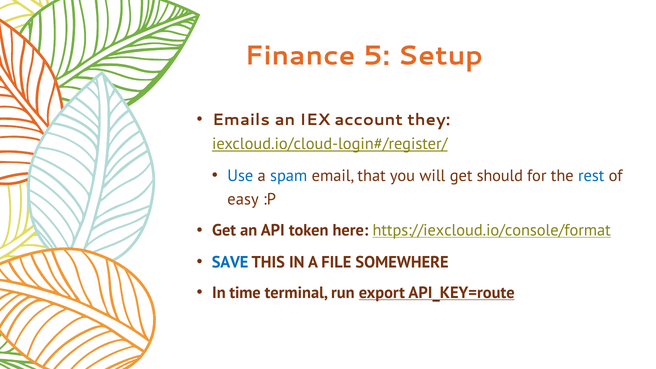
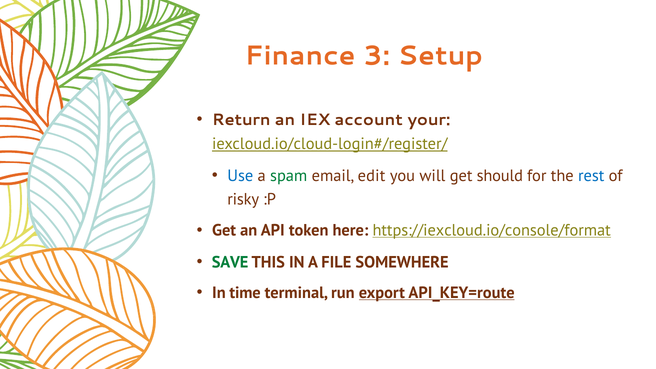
5: 5 -> 3
Emails: Emails -> Return
they: they -> your
spam colour: blue -> green
that: that -> edit
easy: easy -> risky
SAVE colour: blue -> green
